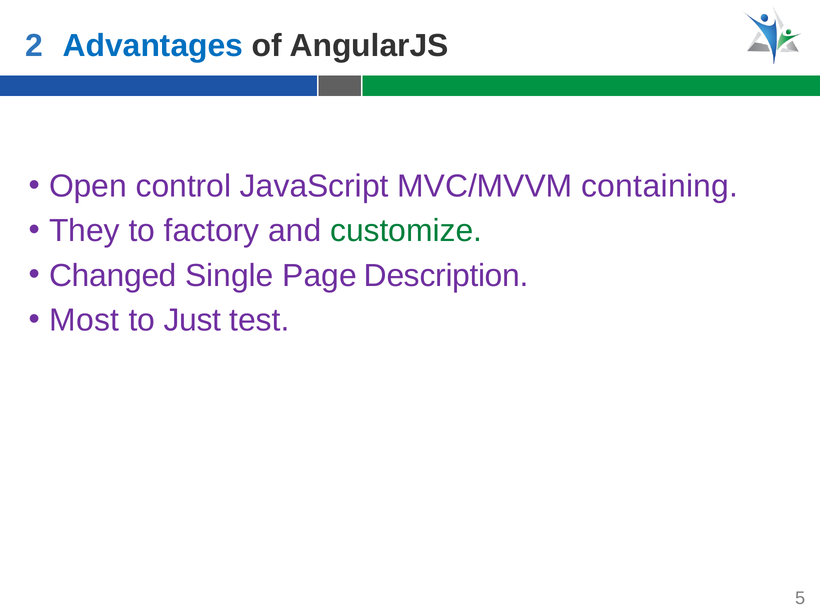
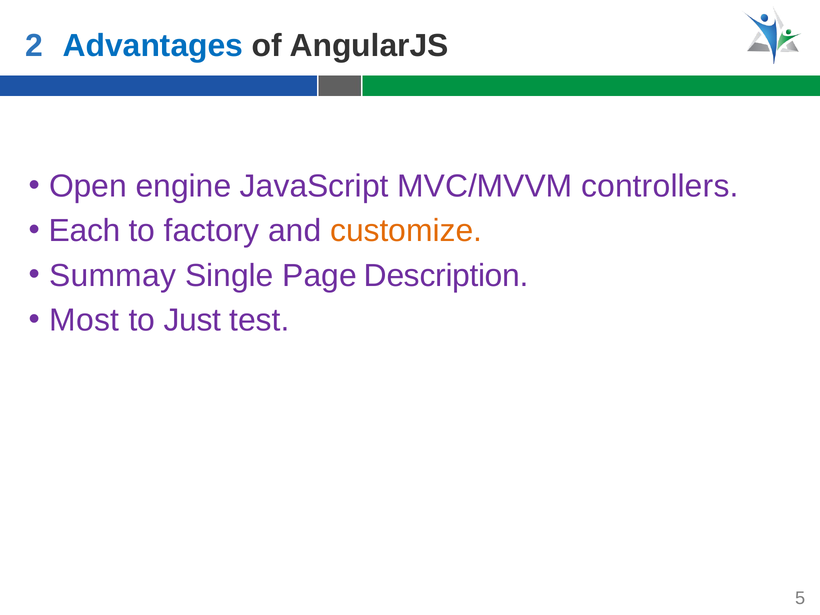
control: control -> engine
containing: containing -> controllers
They: They -> Each
customize colour: green -> orange
Changed: Changed -> Summay
